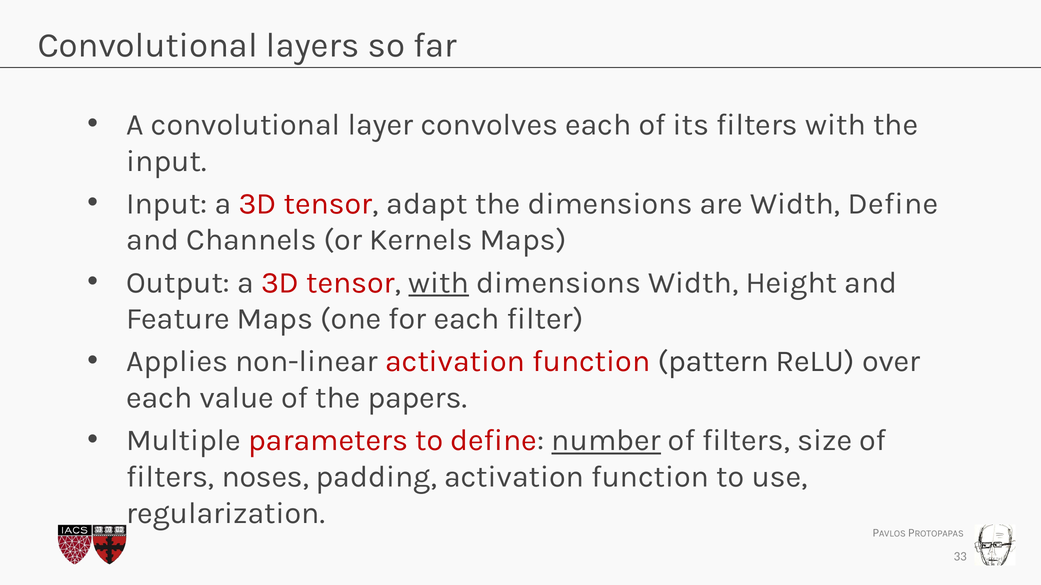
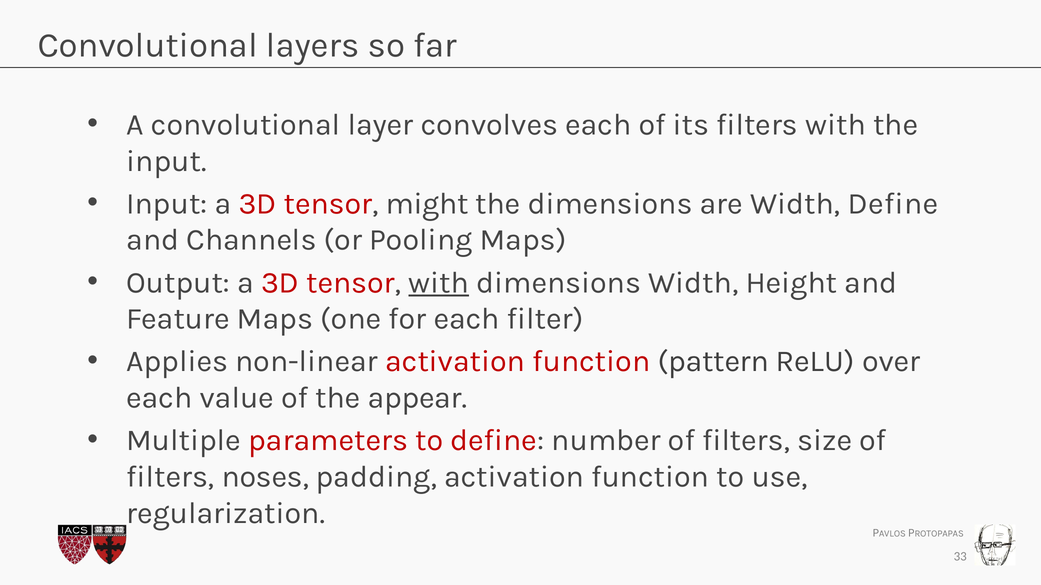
adapt: adapt -> might
Kernels: Kernels -> Pooling
papers: papers -> appear
number underline: present -> none
